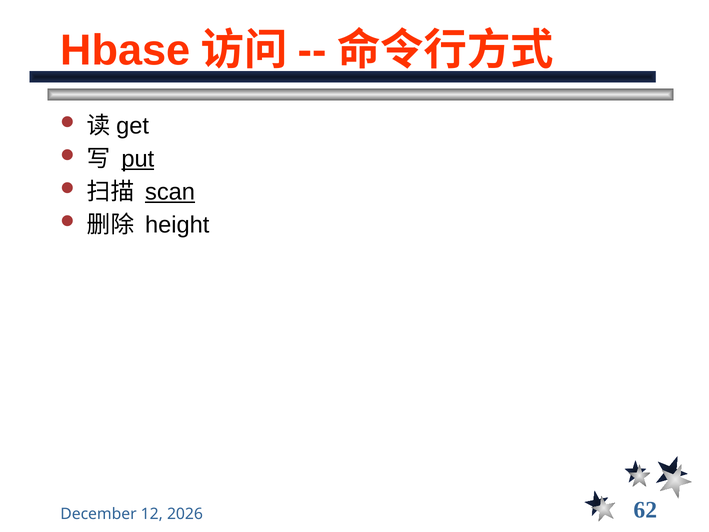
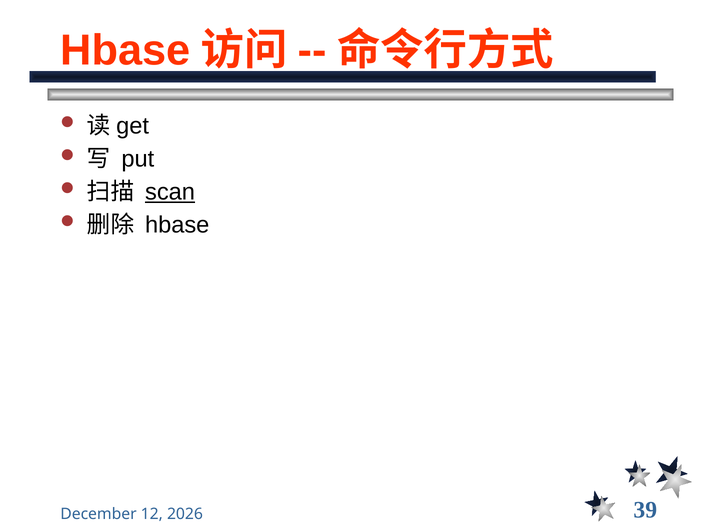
put underline: present -> none
height at (177, 225): height -> hbase
62: 62 -> 39
